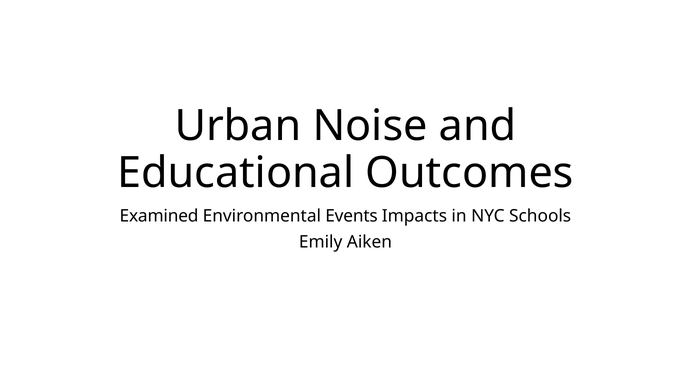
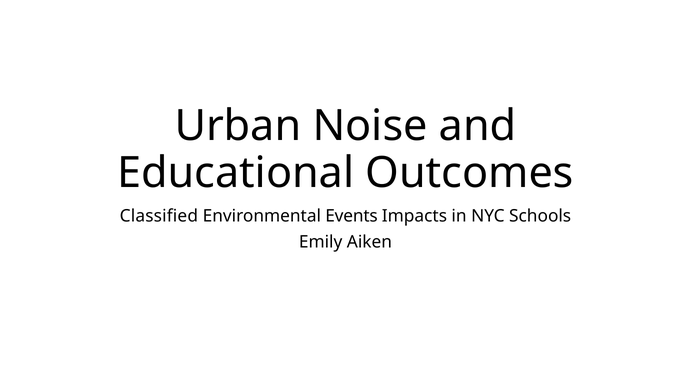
Examined: Examined -> Classified
